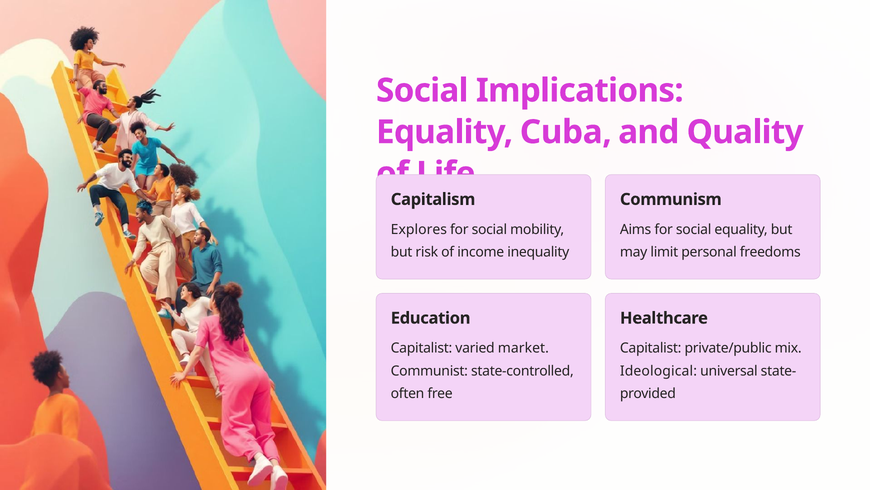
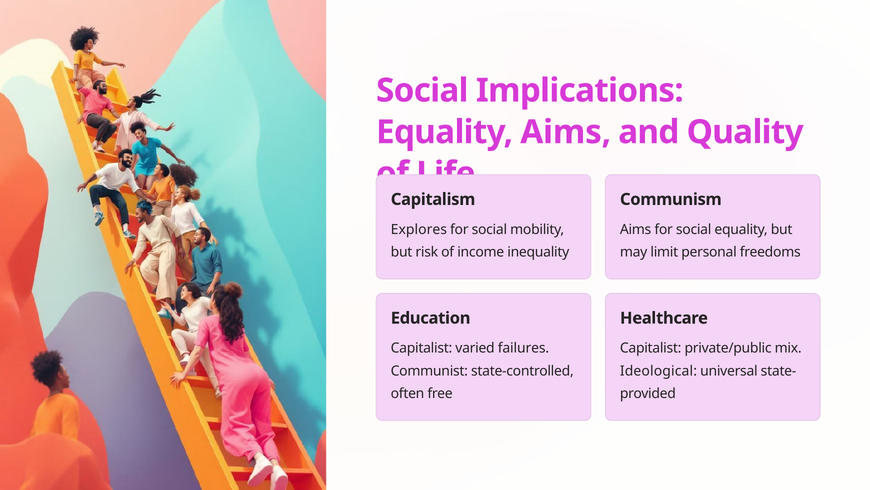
Equality Cuba: Cuba -> Aims
market: market -> failures
